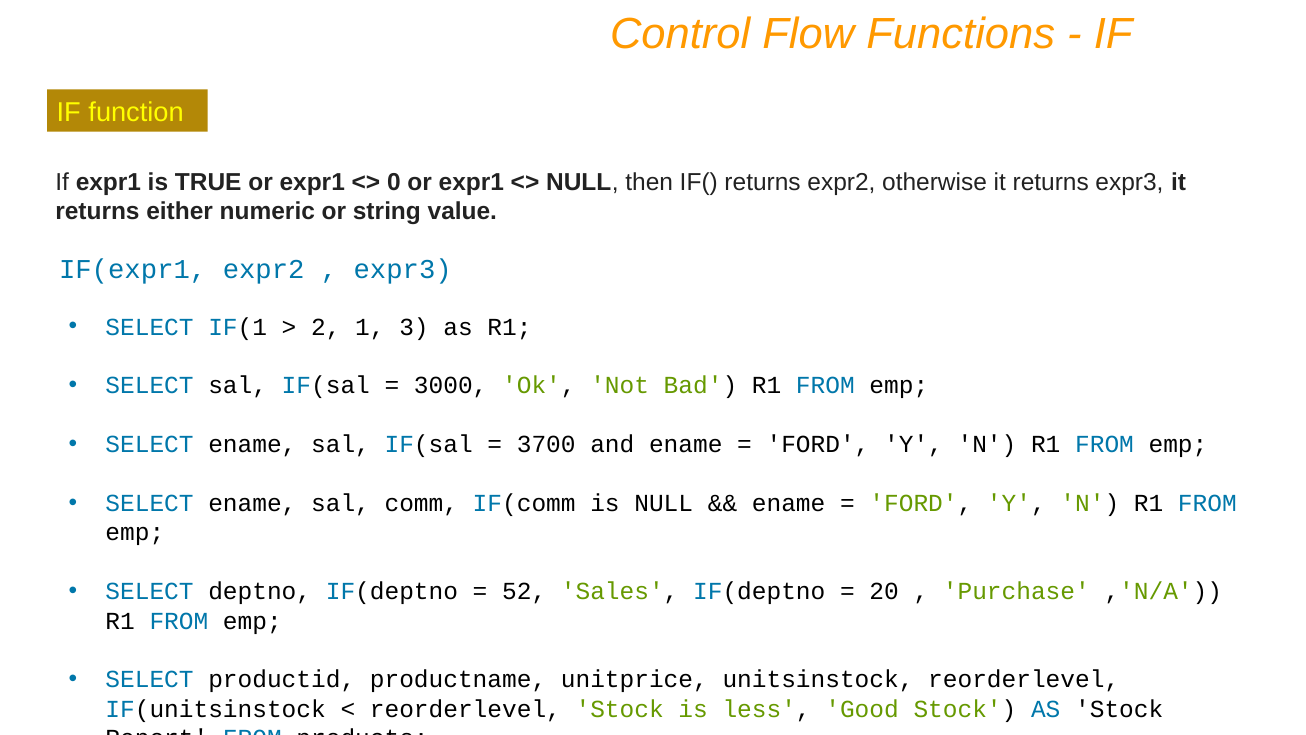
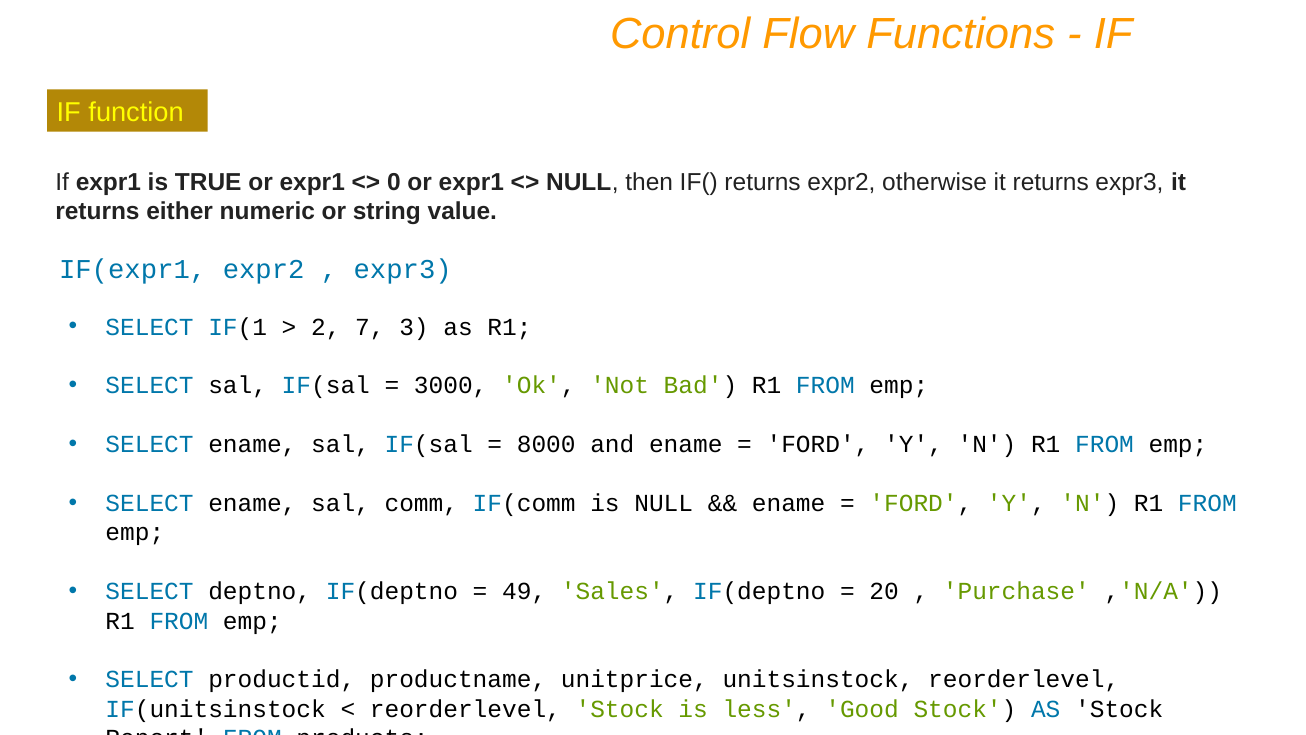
1: 1 -> 7
3700: 3700 -> 8000
52: 52 -> 49
